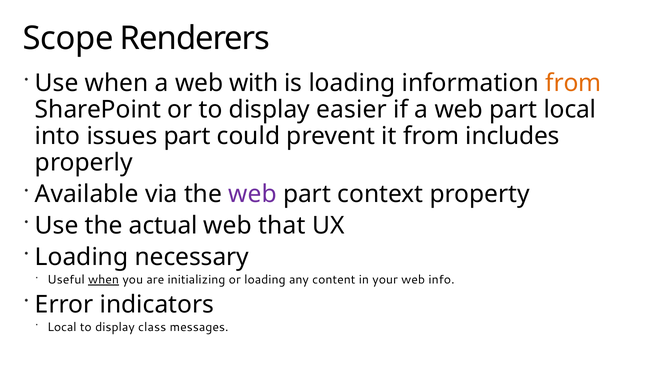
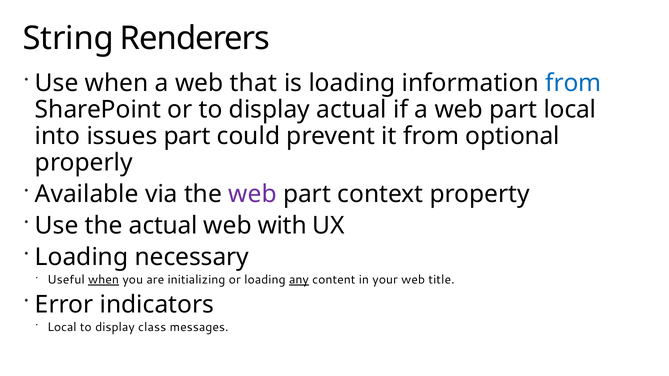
Scope: Scope -> String
with: with -> that
from at (573, 83) colour: orange -> blue
display easier: easier -> actual
includes: includes -> optional
that: that -> with
any underline: none -> present
info: info -> title
